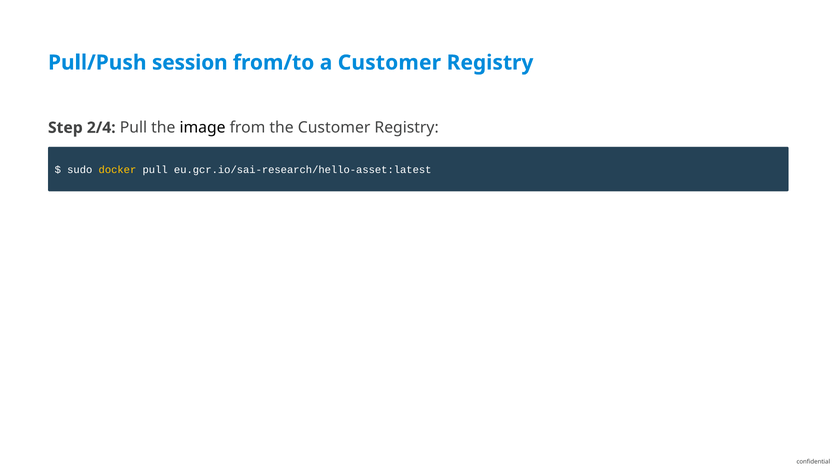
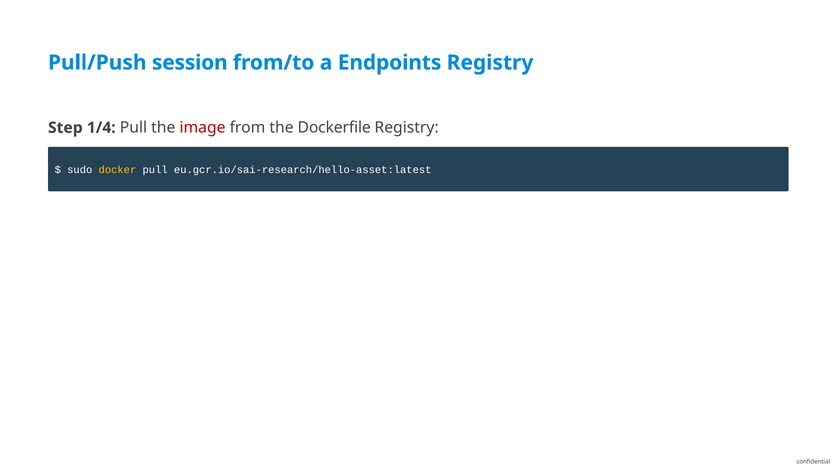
a Customer: Customer -> Endpoints
2/4: 2/4 -> 1/4
image colour: black -> red
the Customer: Customer -> Dockerfile
